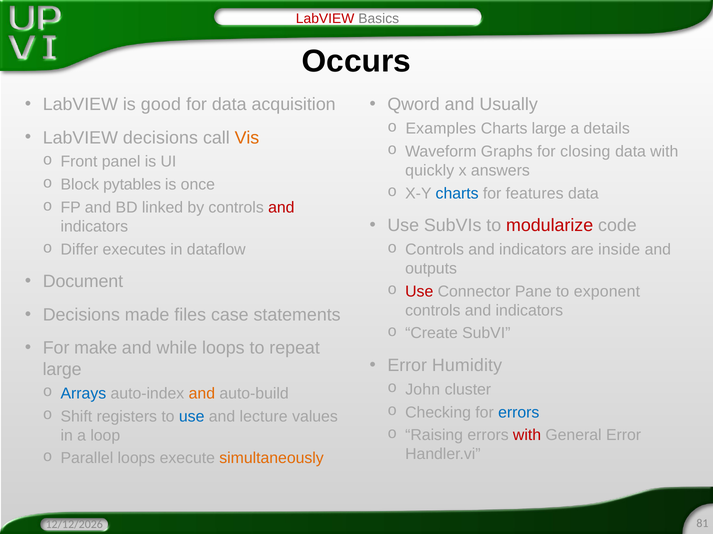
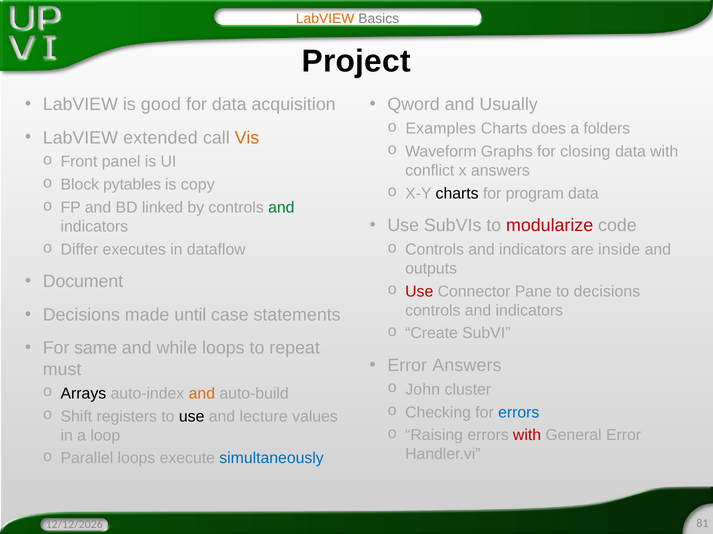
LabVIEW at (325, 18) colour: red -> orange
Occurs: Occurs -> Project
Charts large: large -> does
details: details -> folders
LabVIEW decisions: decisions -> extended
quickly: quickly -> conflict
once: once -> copy
charts at (457, 194) colour: blue -> black
features: features -> program
and at (281, 208) colour: red -> green
to exponent: exponent -> decisions
files: files -> until
make: make -> same
Error Humidity: Humidity -> Answers
large at (62, 370): large -> must
Arrays colour: blue -> black
use at (192, 417) colour: blue -> black
simultaneously colour: orange -> blue
